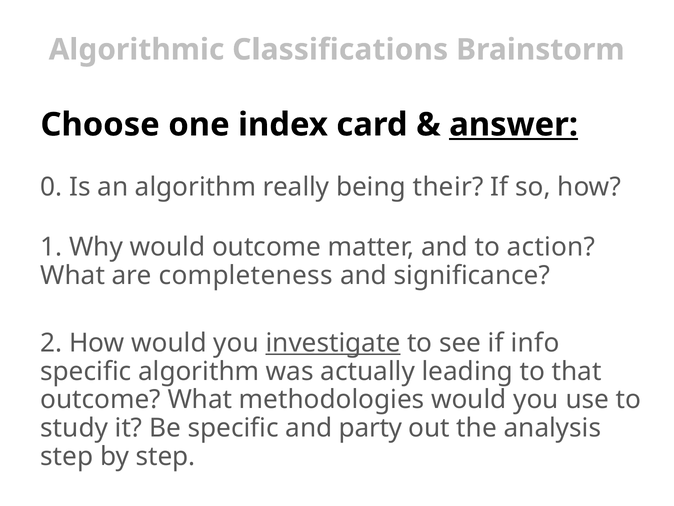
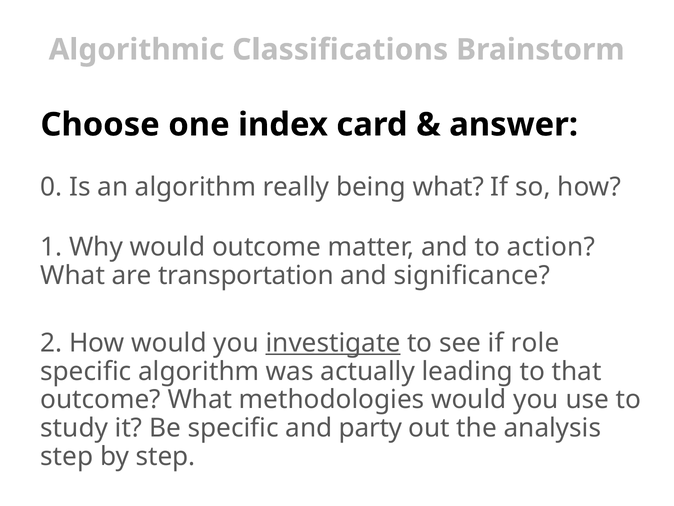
answer underline: present -> none
being their: their -> what
completeness: completeness -> transportation
info: info -> role
